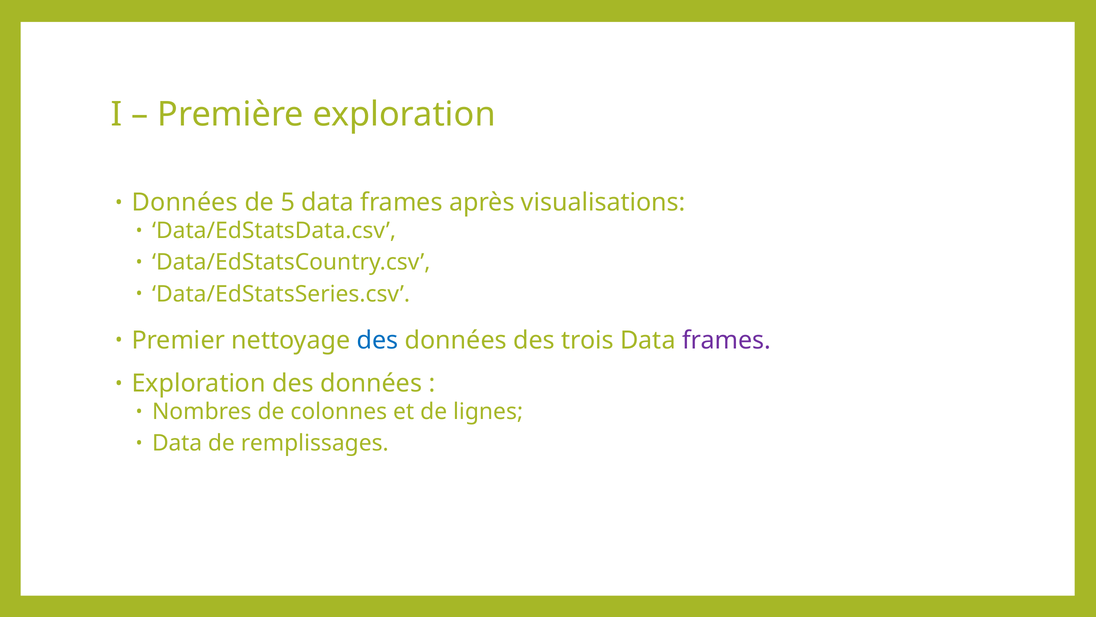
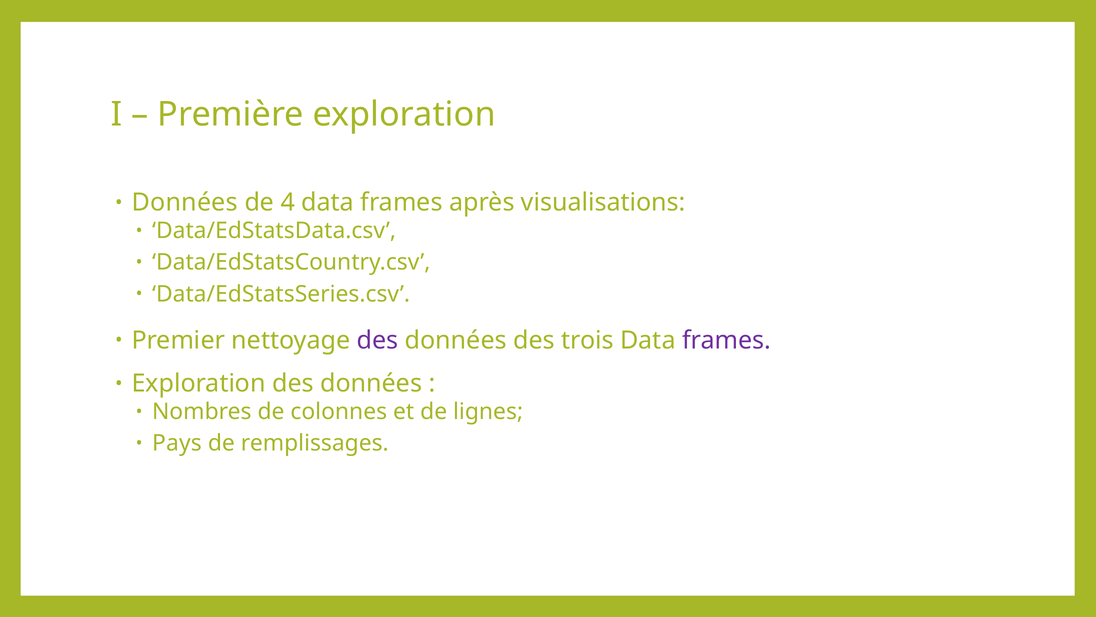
5: 5 -> 4
des at (378, 340) colour: blue -> purple
Data at (177, 443): Data -> Pays
